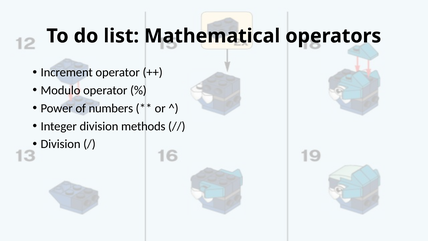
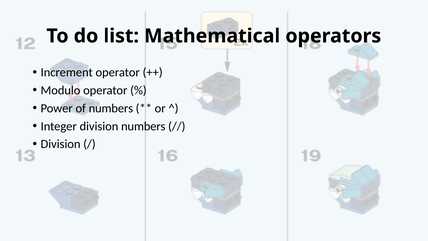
division methods: methods -> numbers
